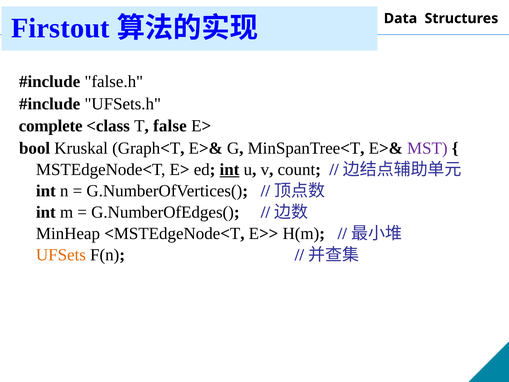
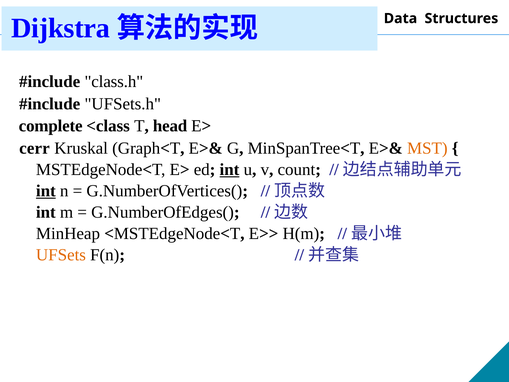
Firstout: Firstout -> Dijkstra
false.h: false.h -> class.h
false: false -> head
bool: bool -> cerr
MST colour: purple -> orange
int at (46, 191) underline: none -> present
